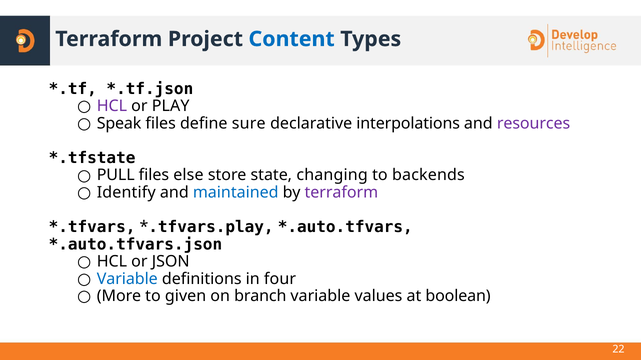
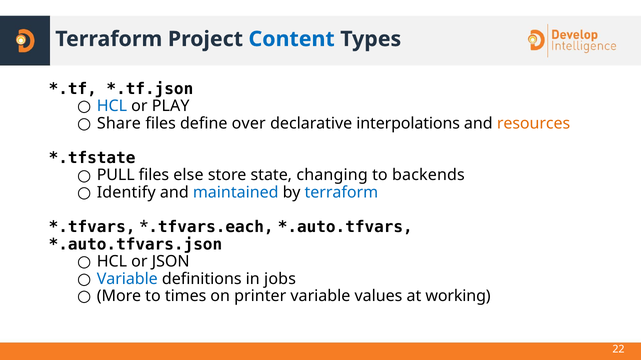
HCL at (112, 106) colour: purple -> blue
Speak: Speak -> Share
sure: sure -> over
resources colour: purple -> orange
terraform at (341, 193) colour: purple -> blue
.tfvars.play: .tfvars.play -> .tfvars.each
four: four -> jobs
given: given -> times
branch: branch -> printer
boolean: boolean -> working
